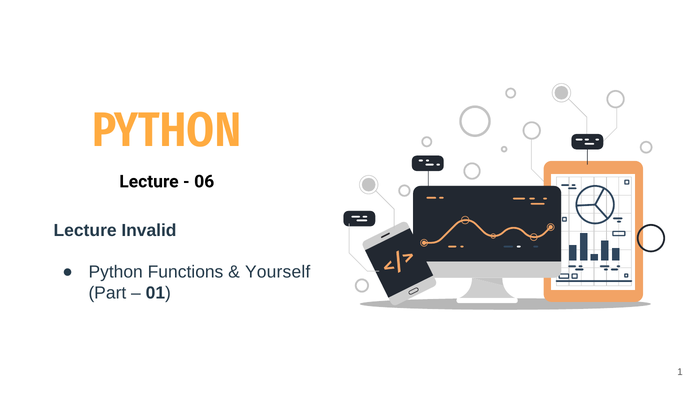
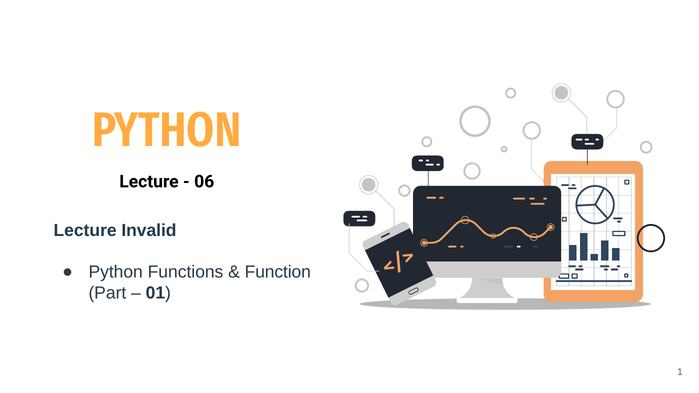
Yourself: Yourself -> Function
